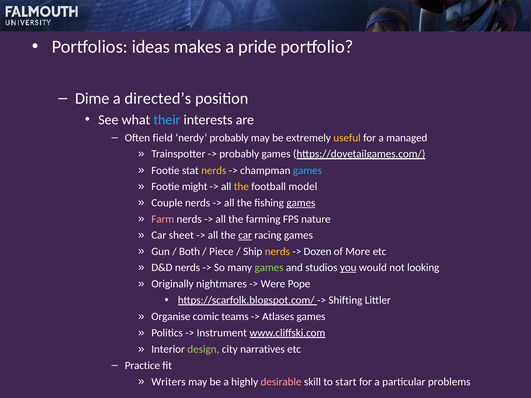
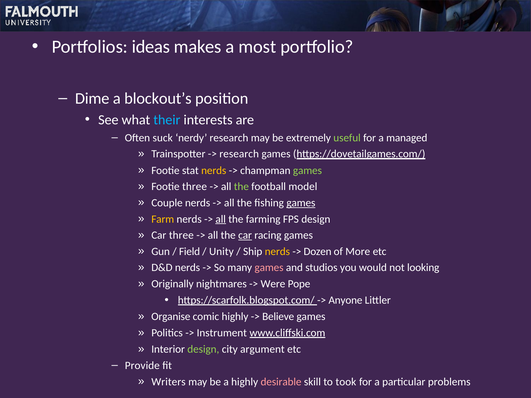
pride: pride -> most
directed’s: directed’s -> blockout’s
field: field -> suck
nerdy probably: probably -> research
useful colour: yellow -> light green
probably at (239, 154): probably -> research
games at (307, 170) colour: light blue -> light green
Footie might: might -> three
the at (241, 187) colour: yellow -> light green
Farm colour: pink -> yellow
all at (221, 219) underline: none -> present
FPS nature: nature -> design
Car sheet: sheet -> three
Both: Both -> Field
Piece: Piece -> Unity
games at (269, 268) colour: light green -> pink
you underline: present -> none
Shifting: Shifting -> Anyone
comic teams: teams -> highly
Atlases: Atlases -> Believe
narratives: narratives -> argument
Practice: Practice -> Provide
start: start -> took
